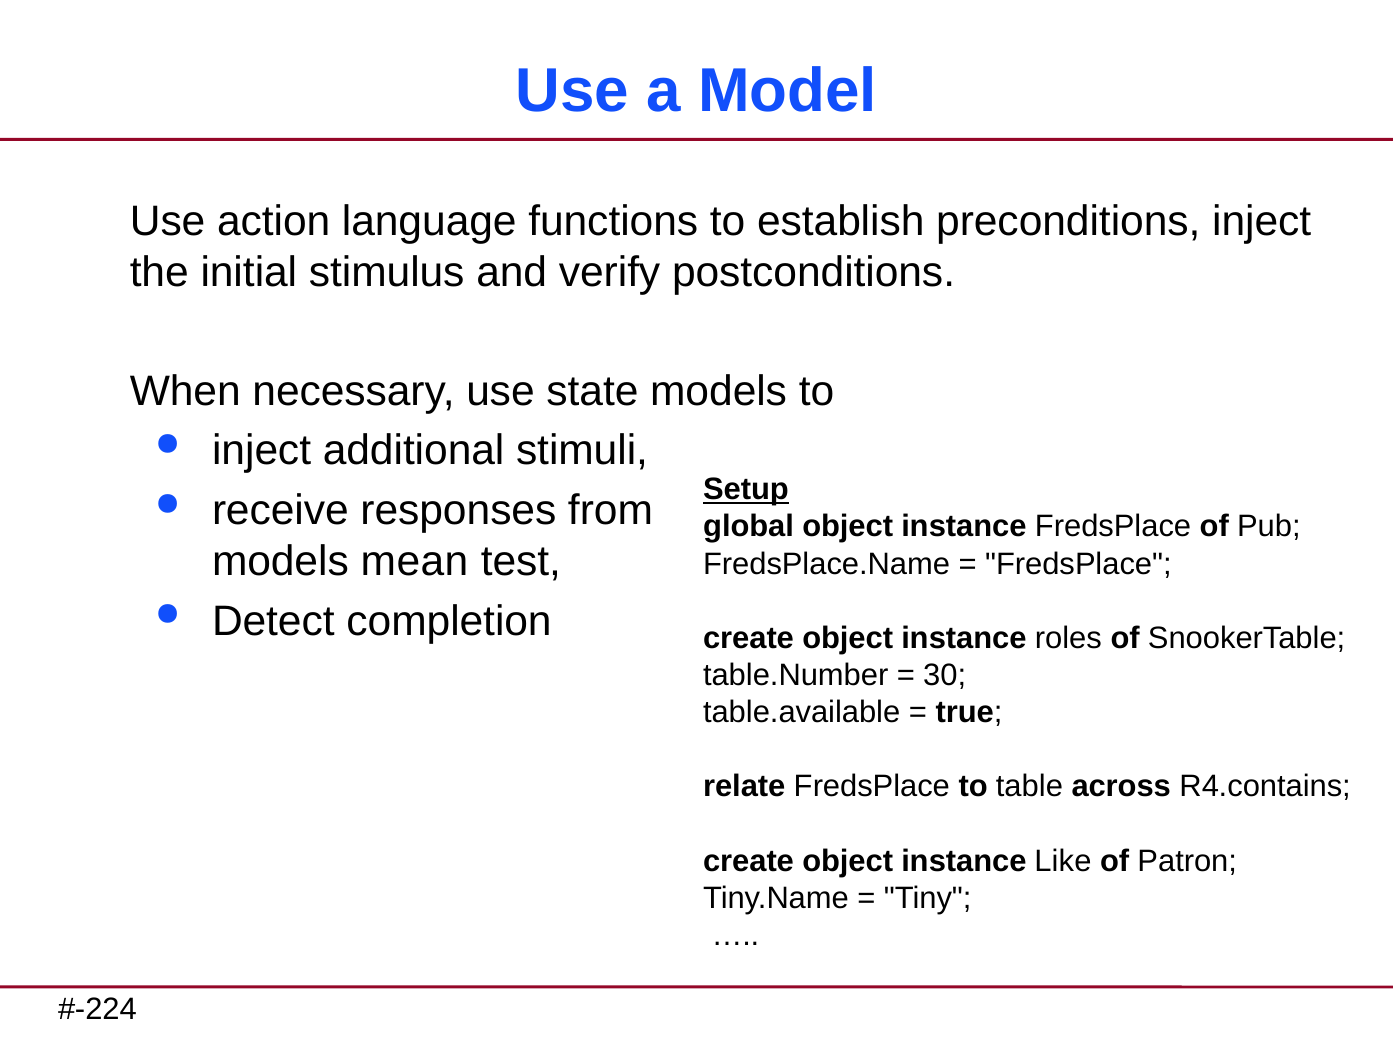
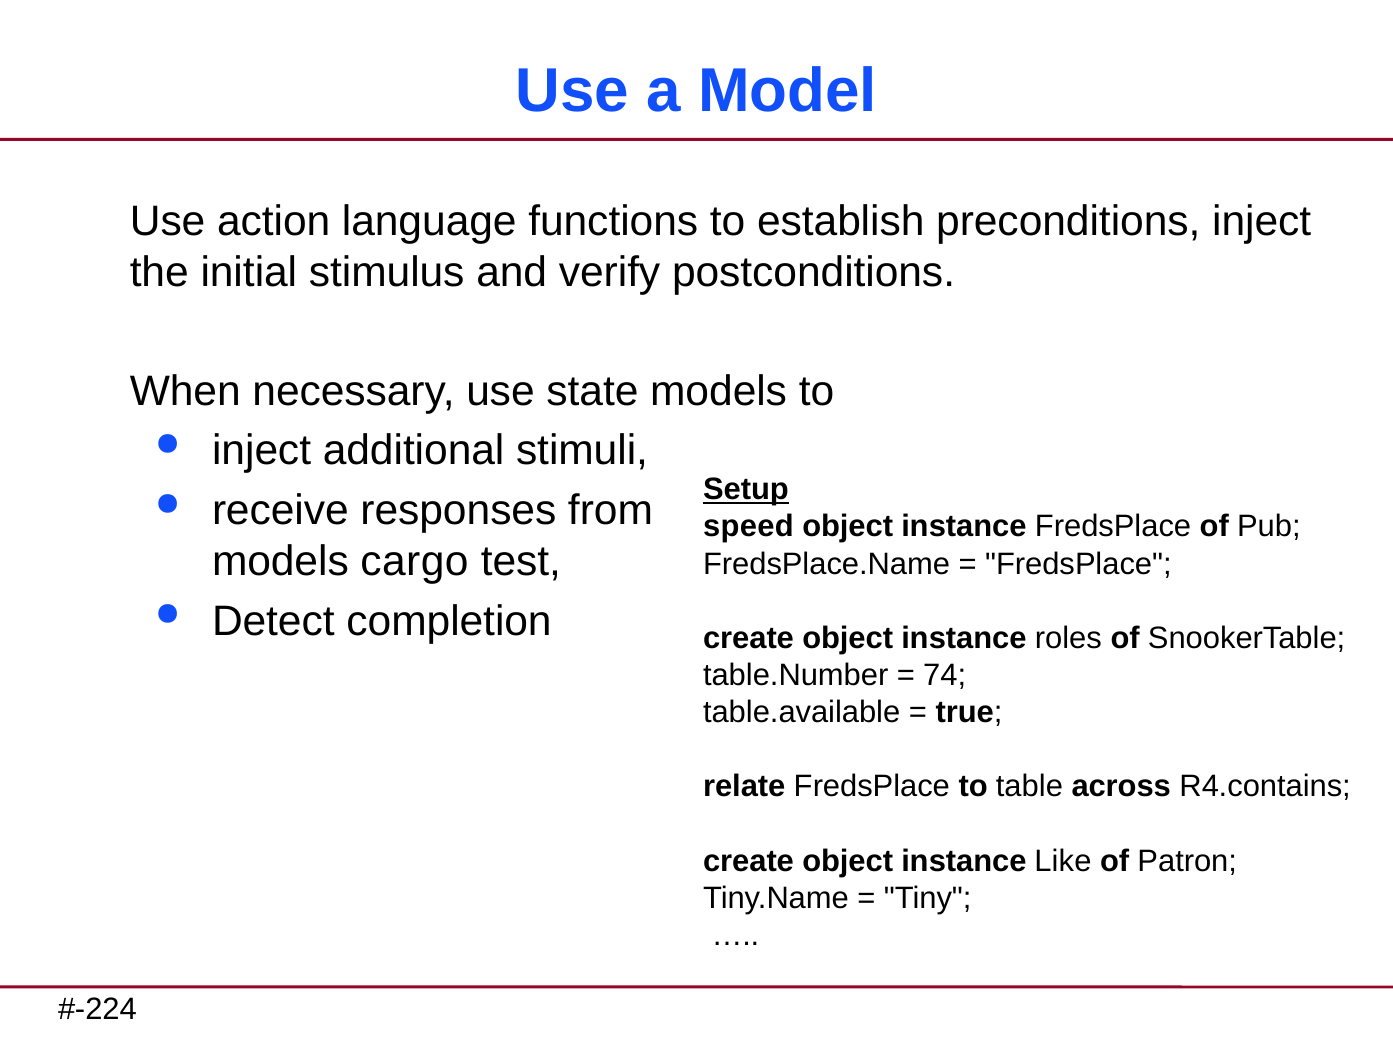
global: global -> speed
mean: mean -> cargo
30: 30 -> 74
